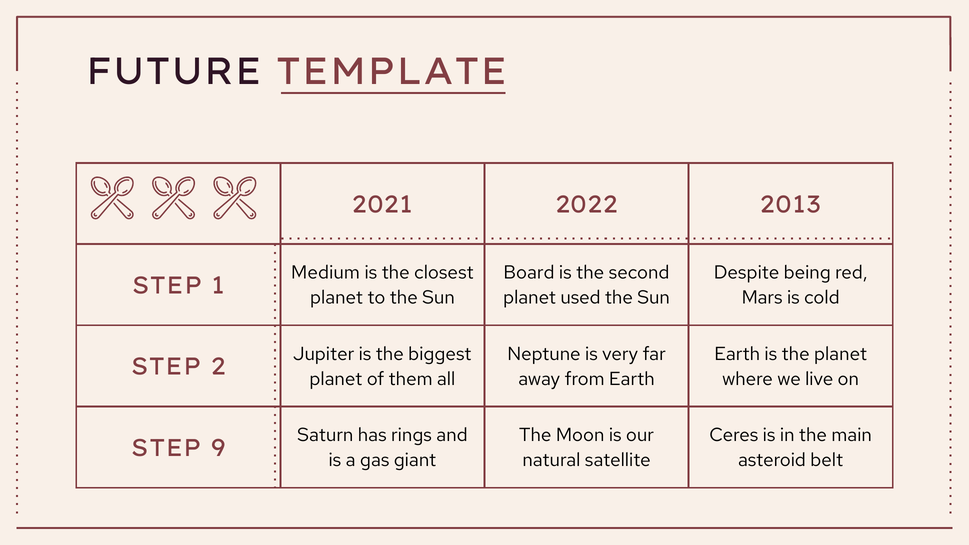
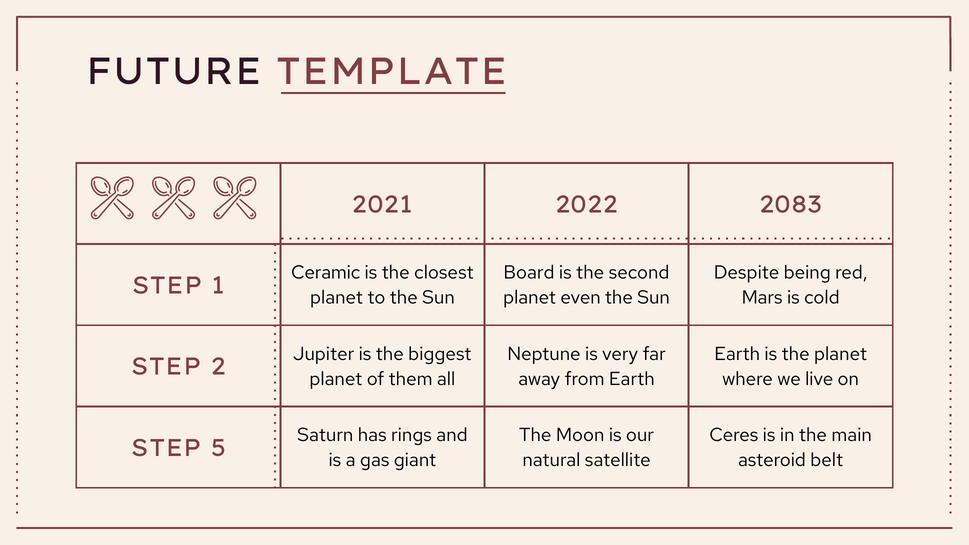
2013: 2013 -> 2083
Medium: Medium -> Ceramic
used: used -> even
9: 9 -> 5
